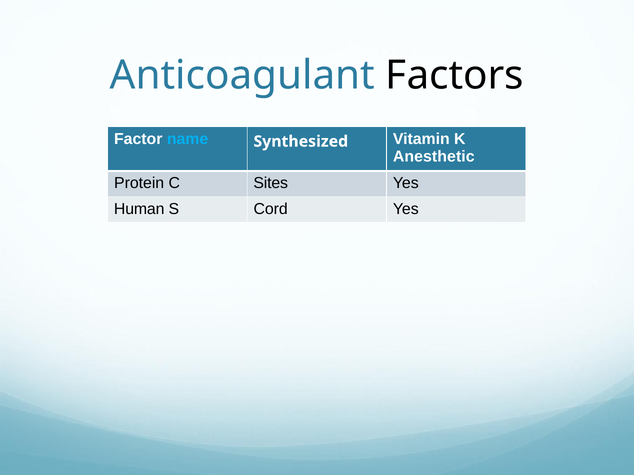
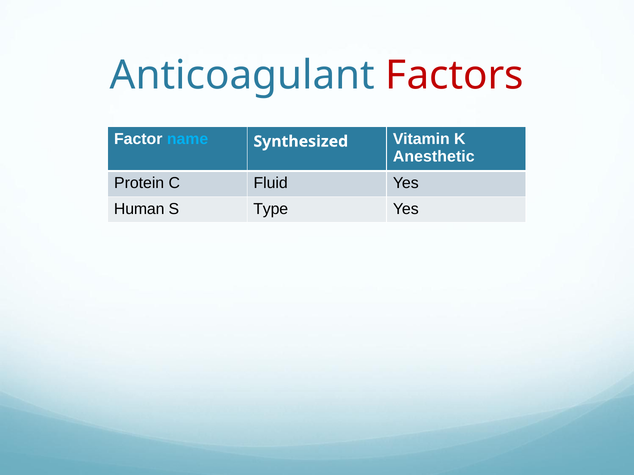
Factors colour: black -> red
Sites: Sites -> Fluid
Cord: Cord -> Type
